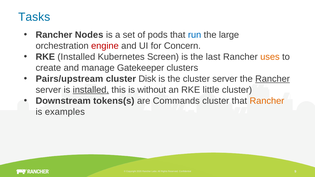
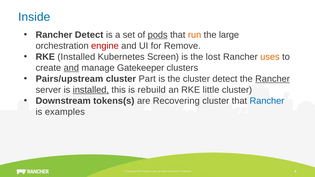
Tasks: Tasks -> Inside
Rancher Nodes: Nodes -> Detect
pods underline: none -> present
run colour: blue -> orange
Concern: Concern -> Remove
last: last -> lost
and at (71, 68) underline: none -> present
Disk: Disk -> Part
cluster server: server -> detect
without: without -> rebuild
Commands: Commands -> Recovering
Rancher at (267, 101) colour: orange -> blue
